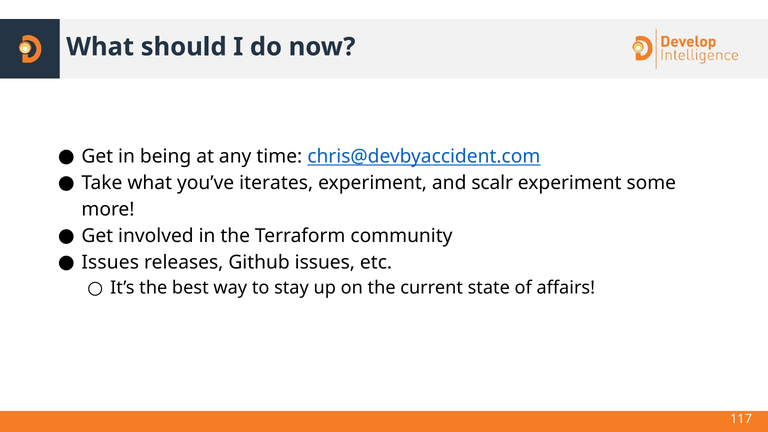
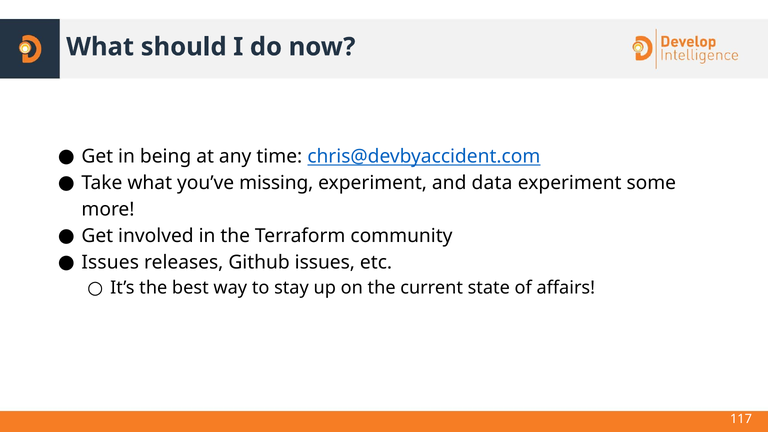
iterates: iterates -> missing
scalr: scalr -> data
